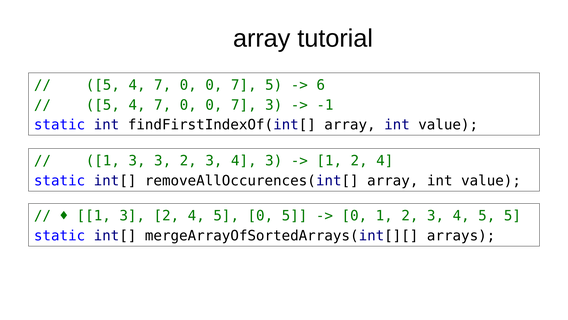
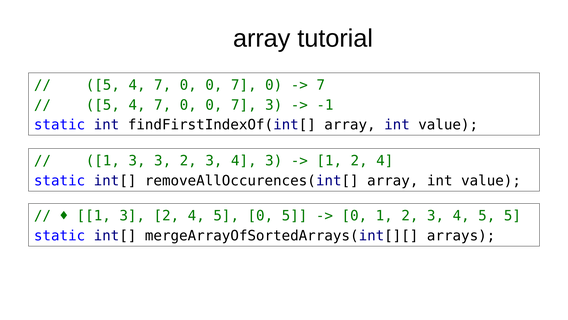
0 7 5: 5 -> 0
6 at (321, 85): 6 -> 7
